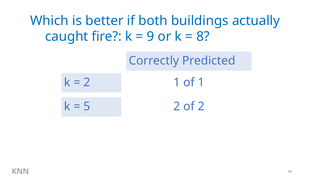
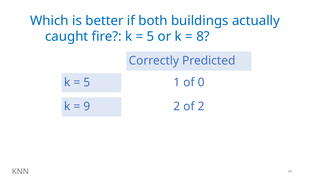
9 at (151, 37): 9 -> 5
2 at (87, 83): 2 -> 5
of 1: 1 -> 0
5: 5 -> 9
